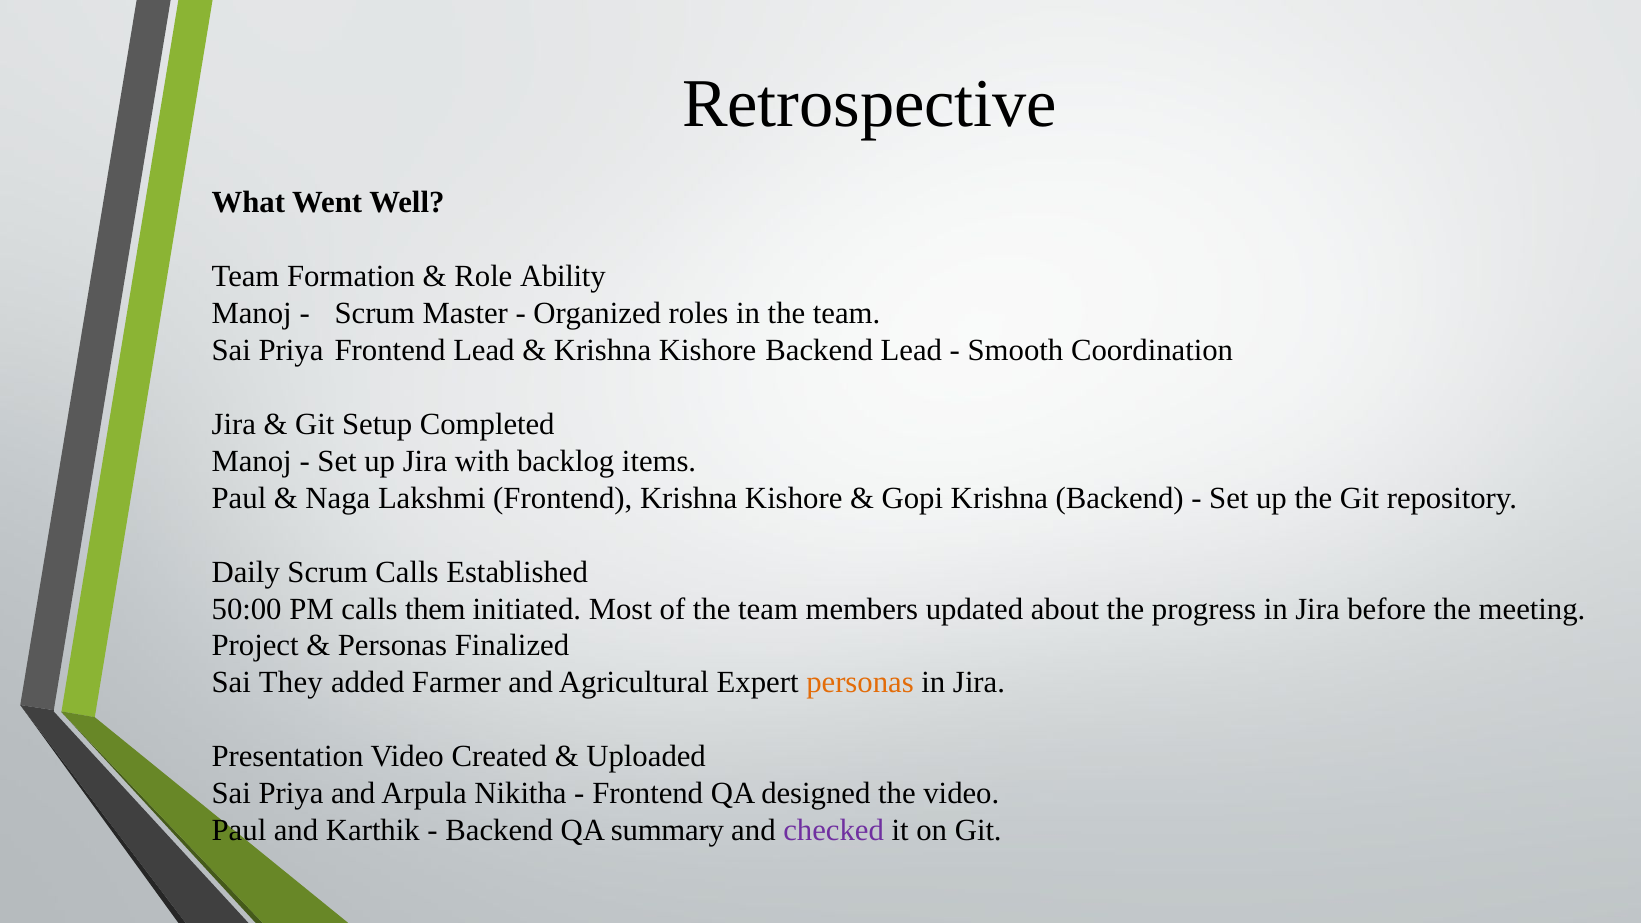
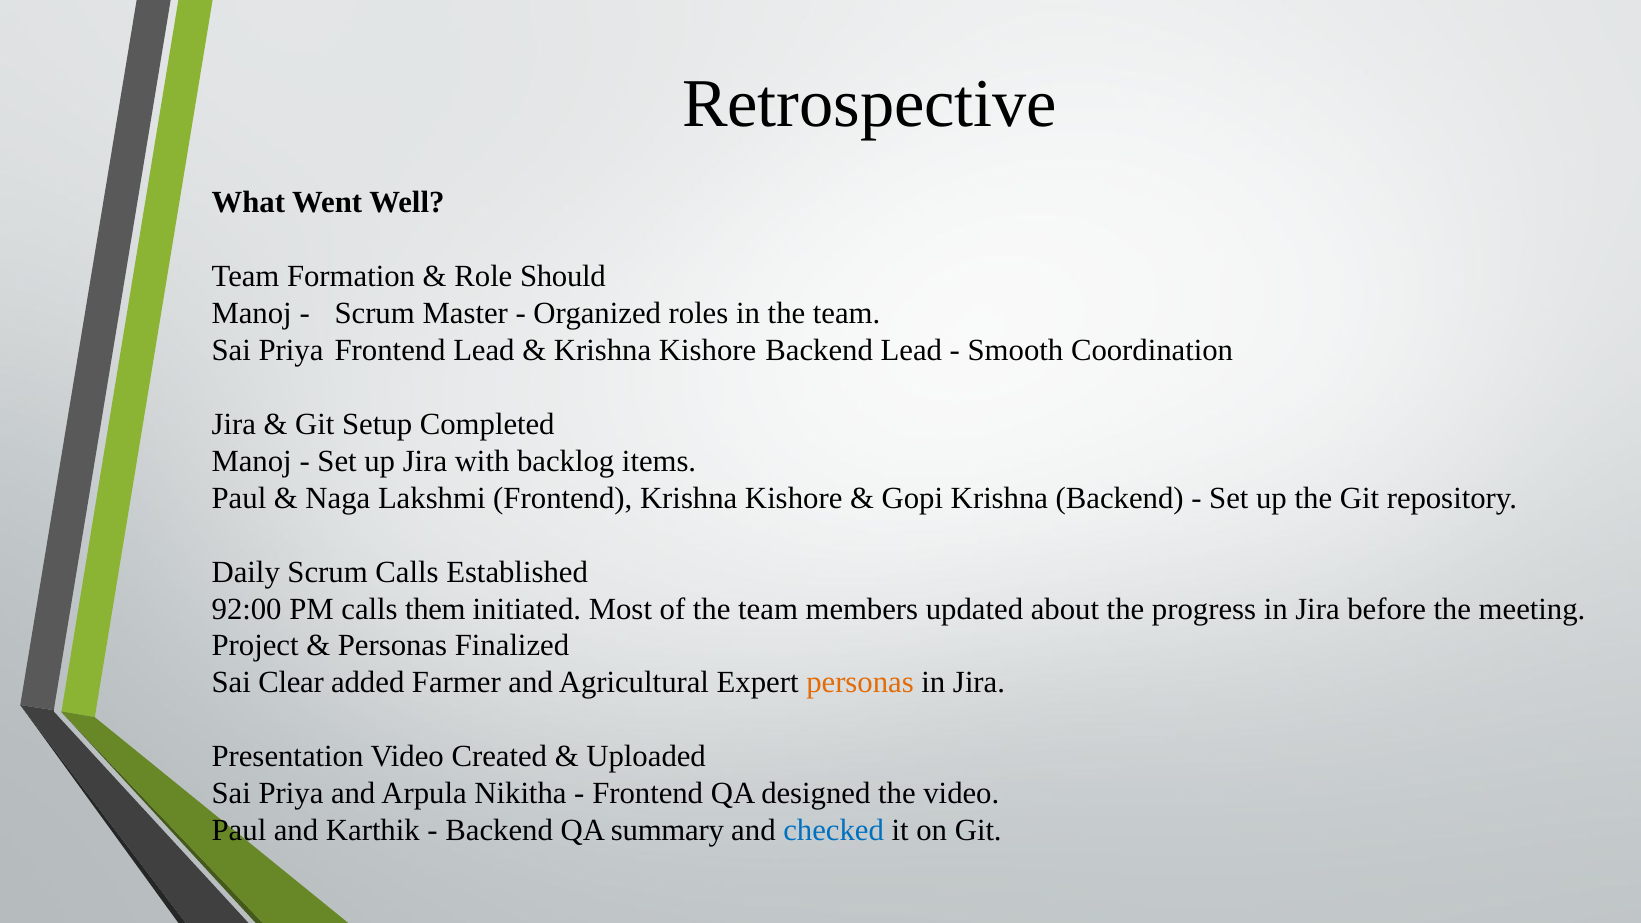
Ability: Ability -> Should
50:00: 50:00 -> 92:00
They: They -> Clear
checked colour: purple -> blue
